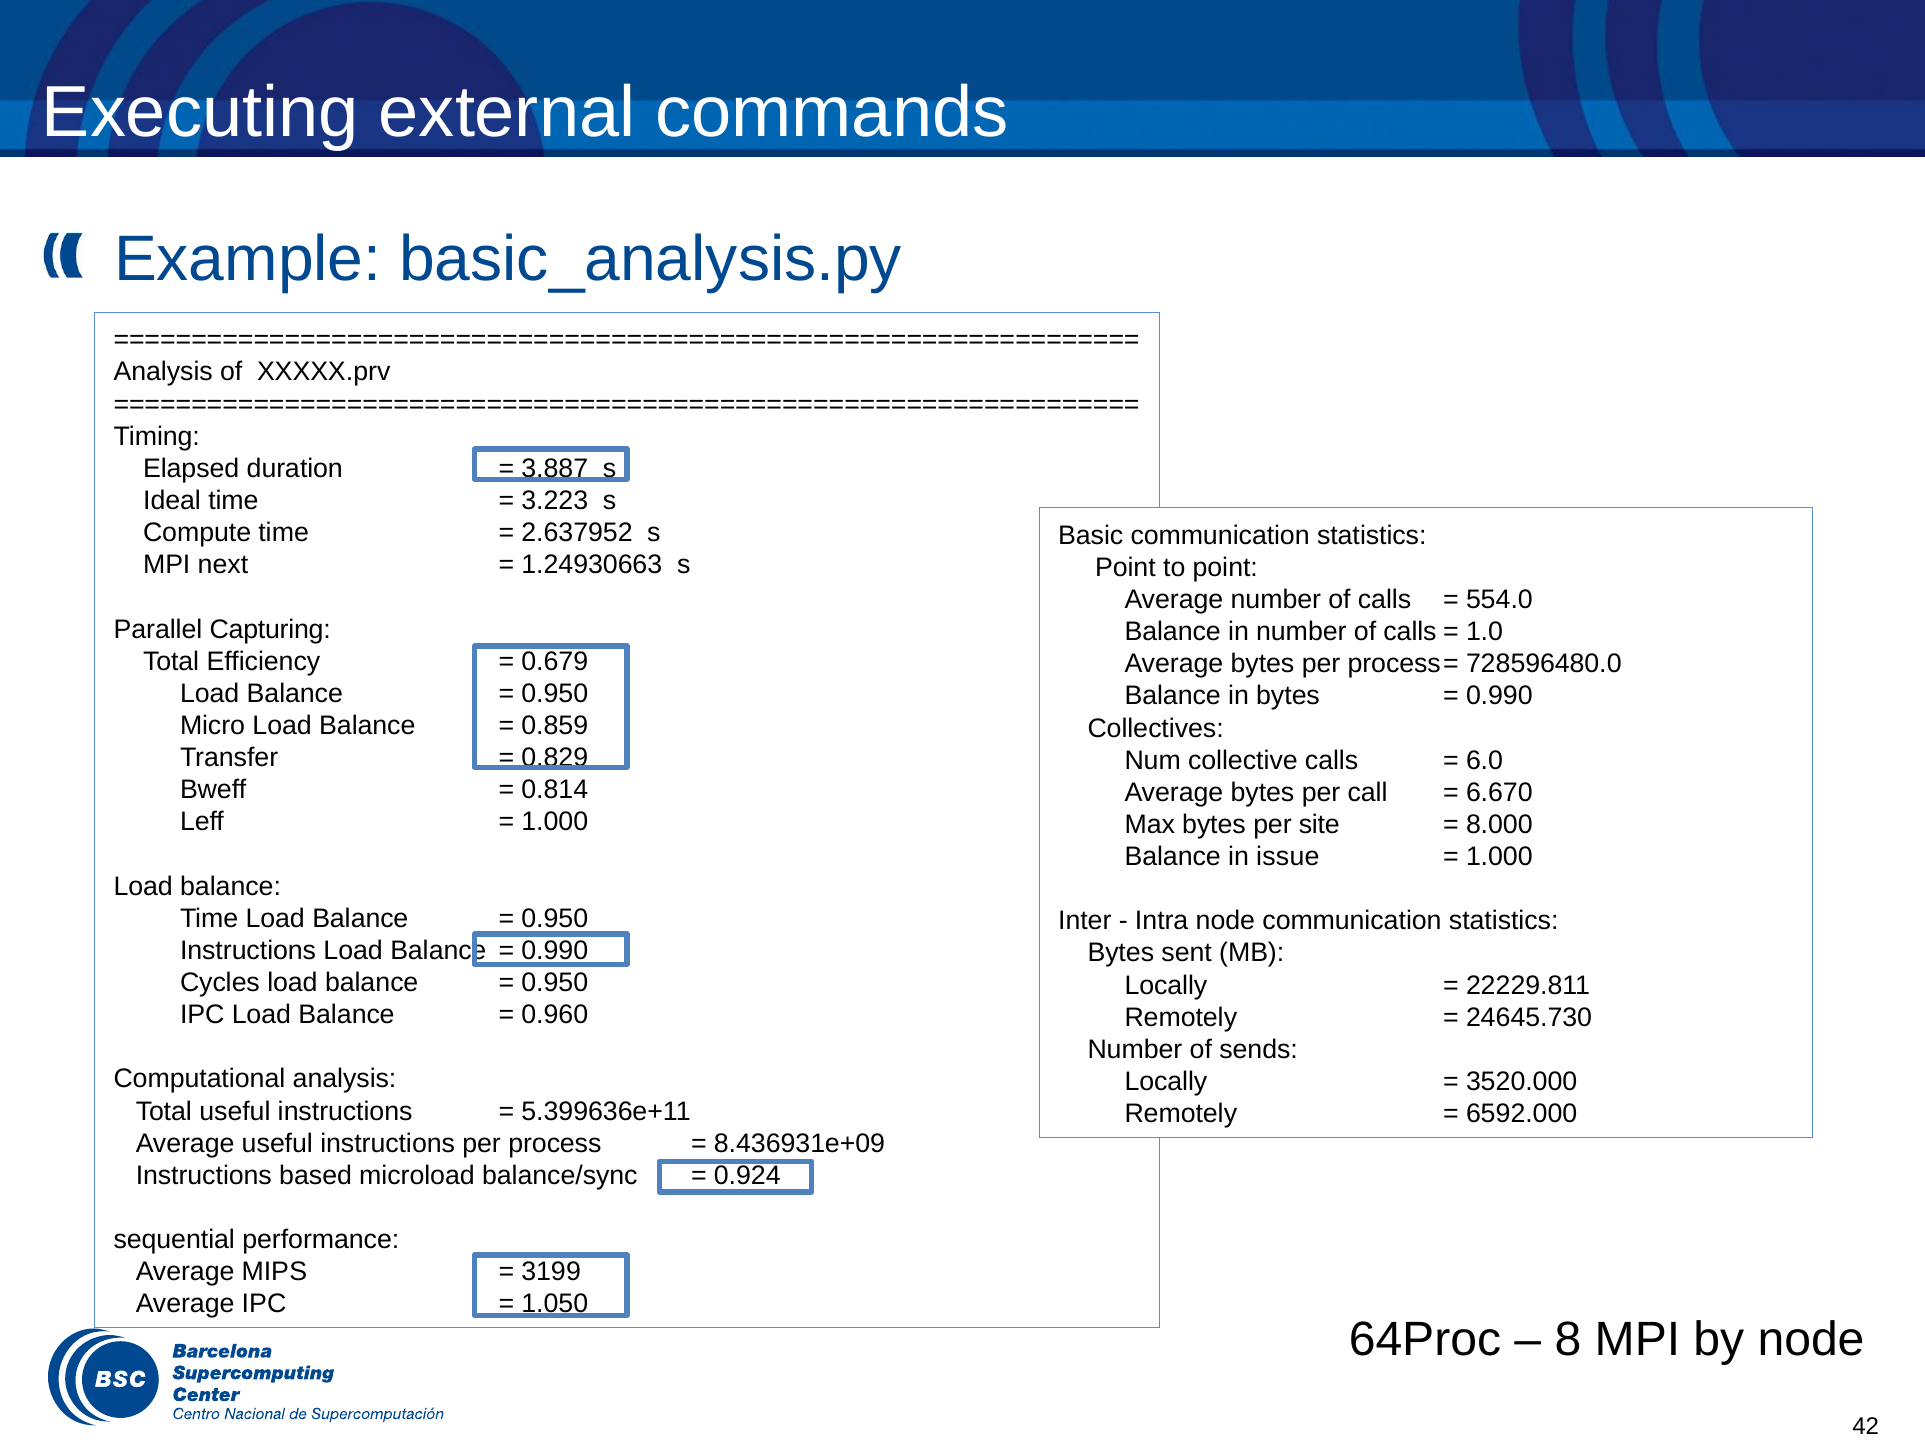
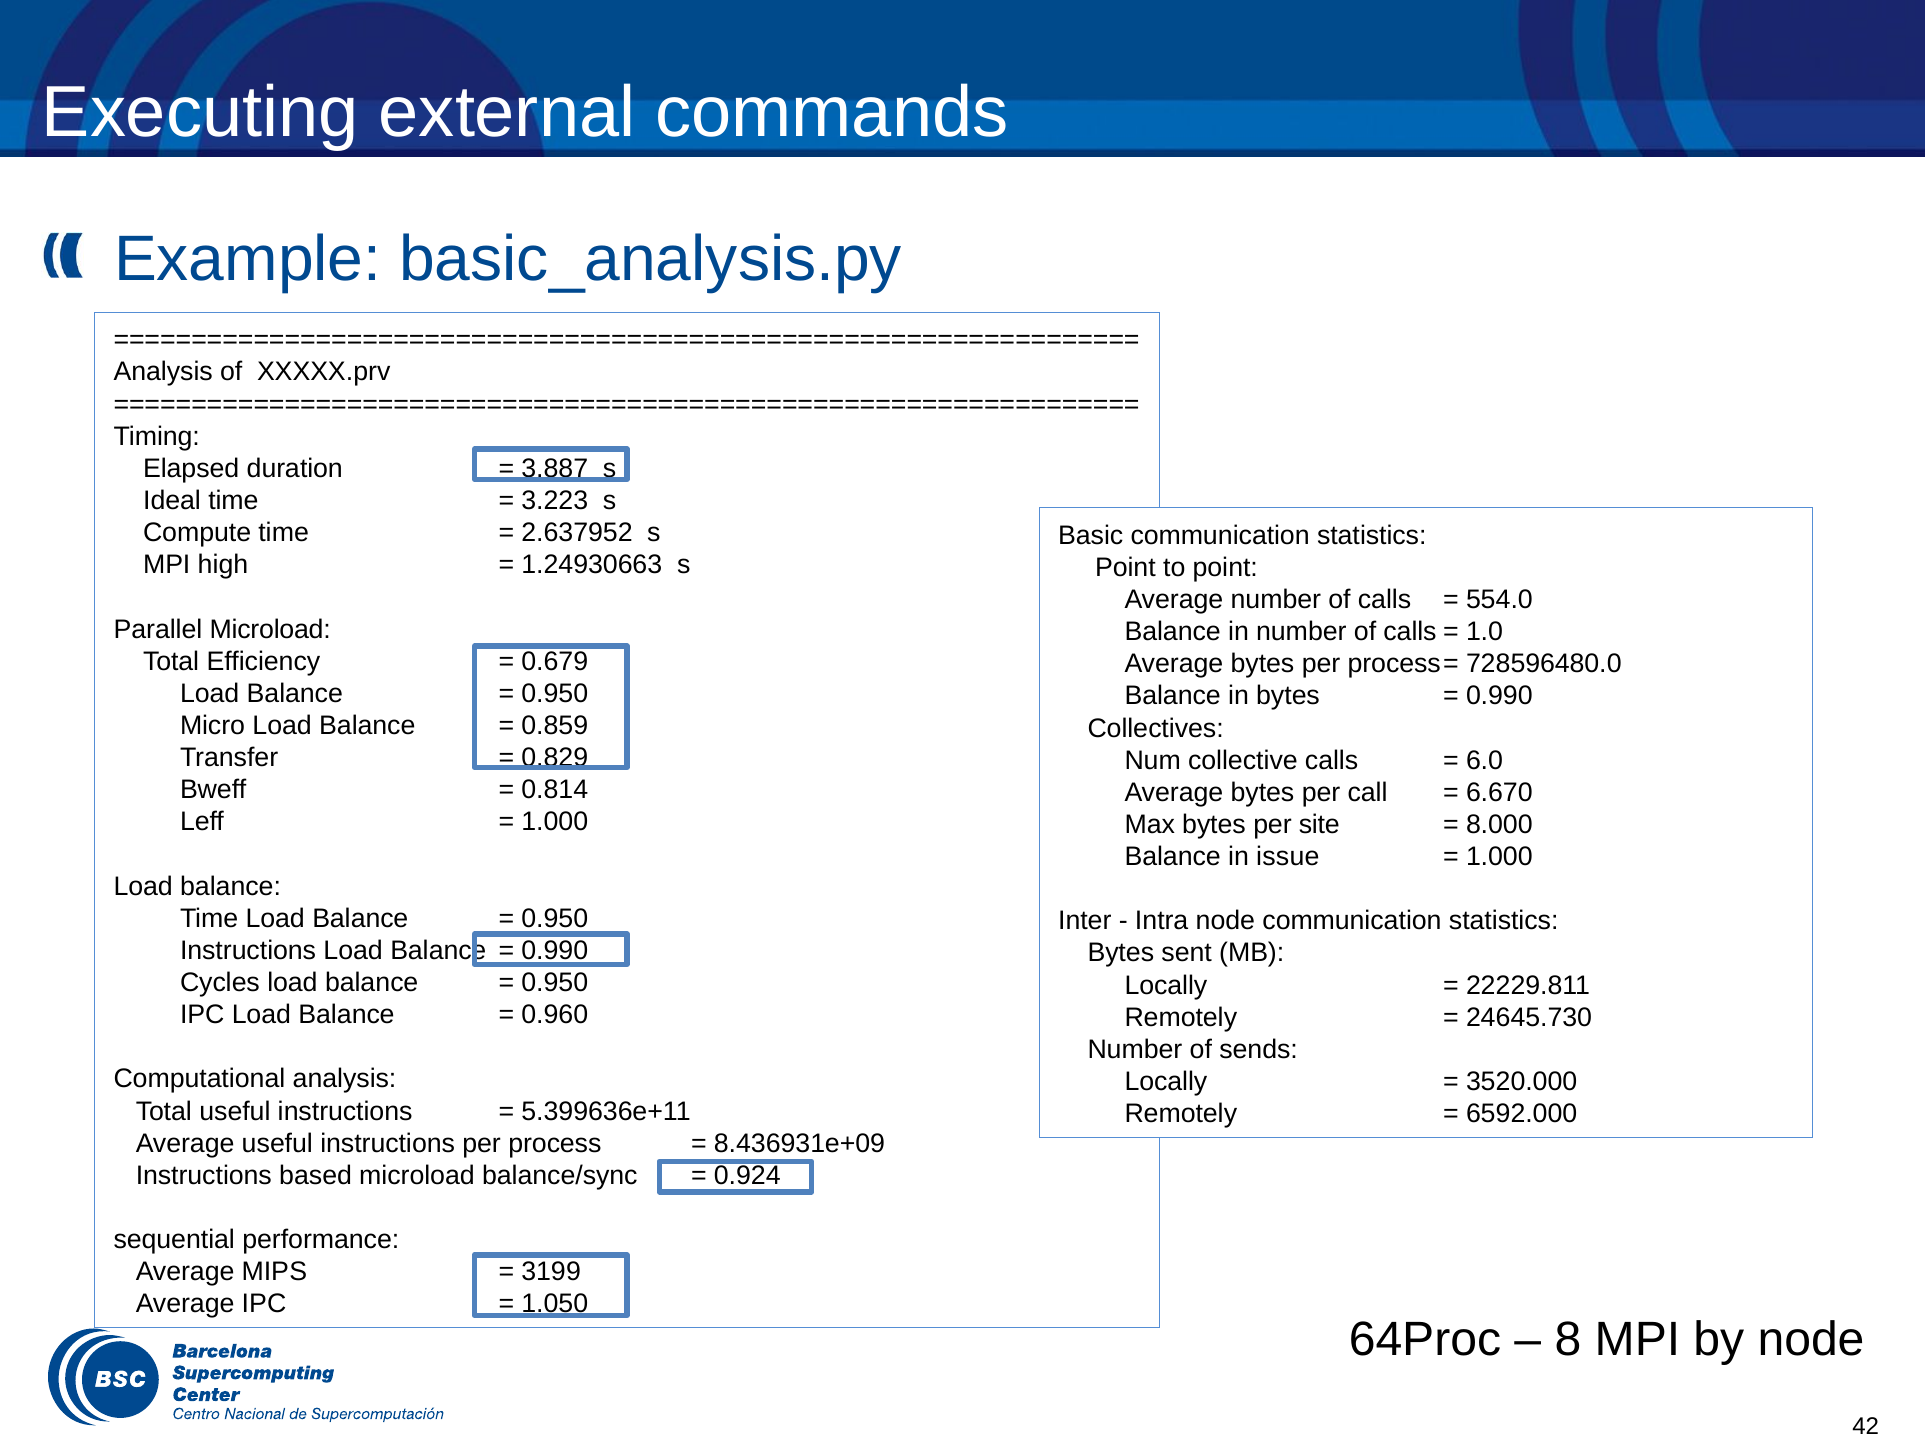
next: next -> high
Parallel Capturing: Capturing -> Microload
